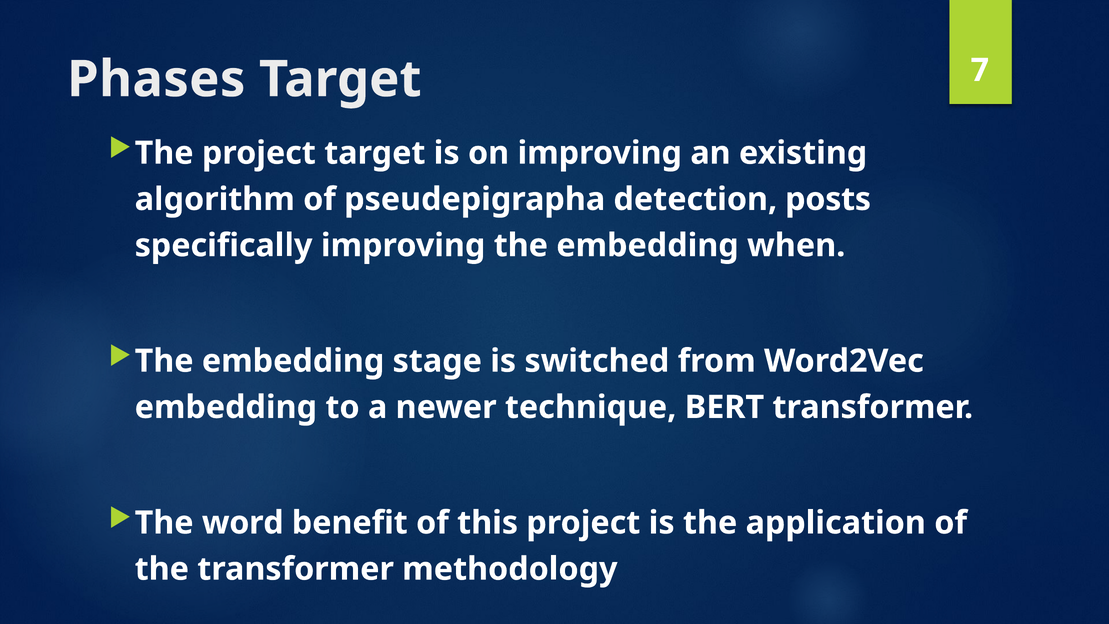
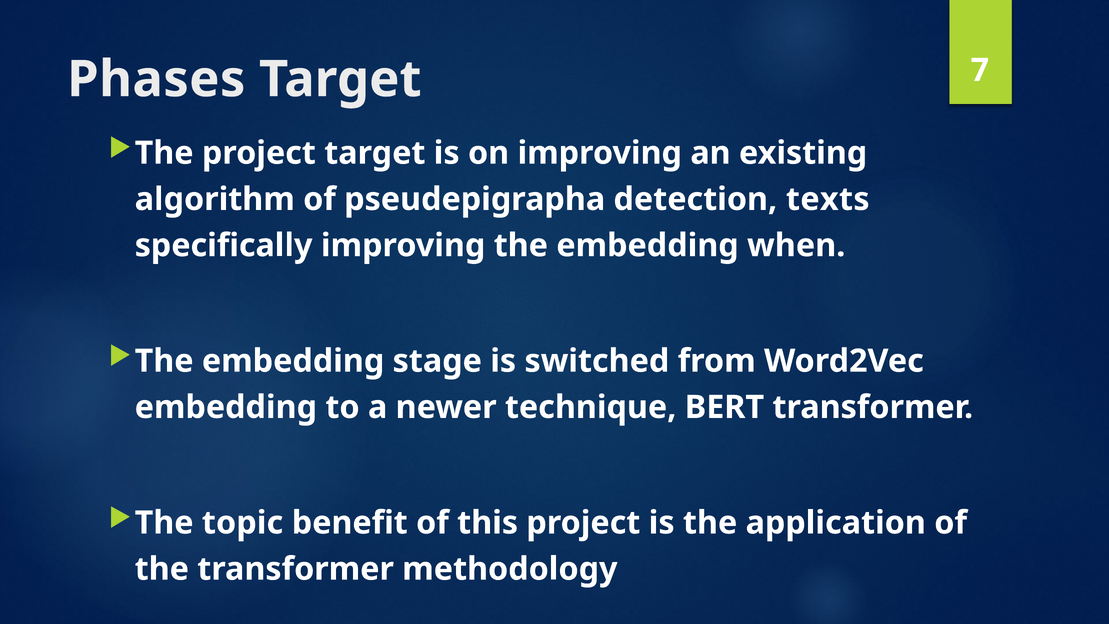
posts: posts -> texts
word: word -> topic
